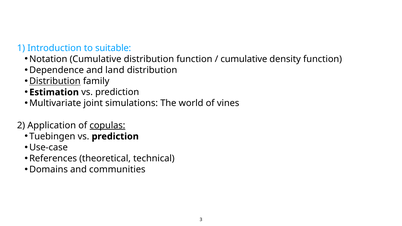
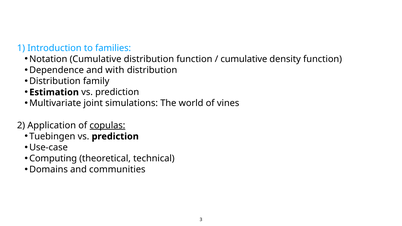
suitable: suitable -> families
land: land -> with
Distribution at (55, 81) underline: present -> none
References: References -> Computing
